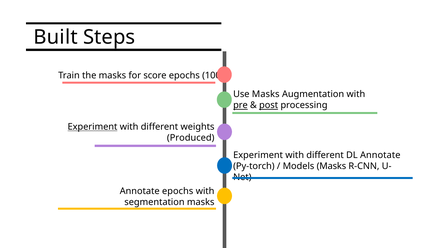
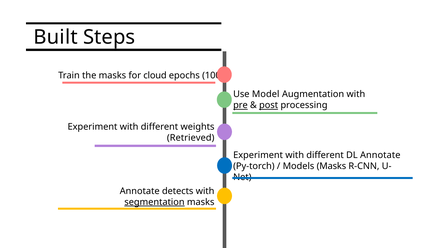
score: score -> cloud
Use Masks: Masks -> Model
Experiment at (92, 127) underline: present -> none
Produced: Produced -> Retrieved
Annotate epochs: epochs -> detects
segmentation underline: none -> present
